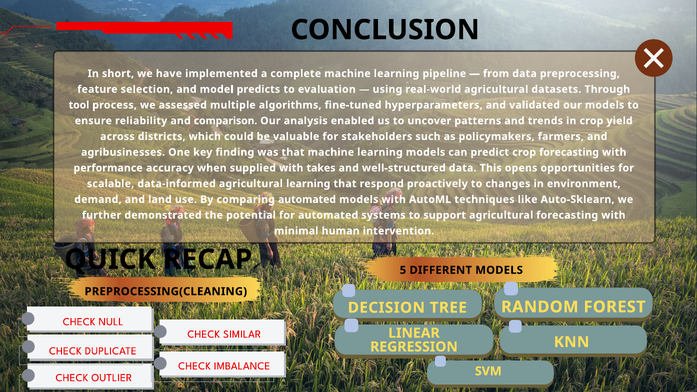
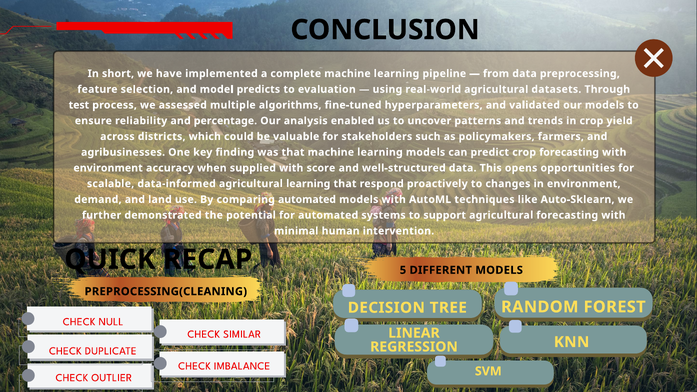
tool: tool -> test
comparison: comparison -> percentage
performance at (108, 168): performance -> environment
takes: takes -> score
